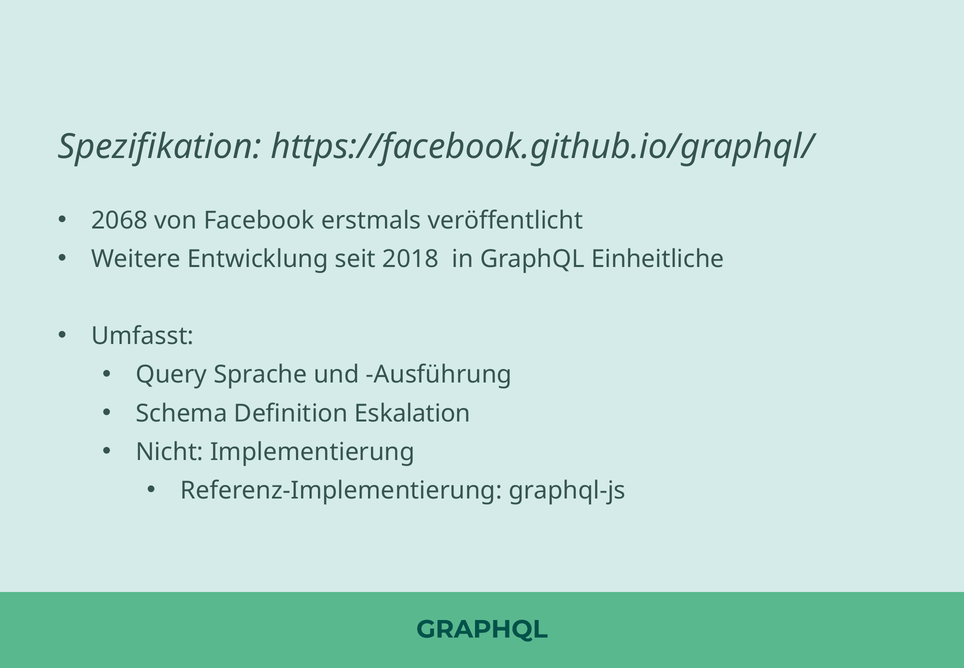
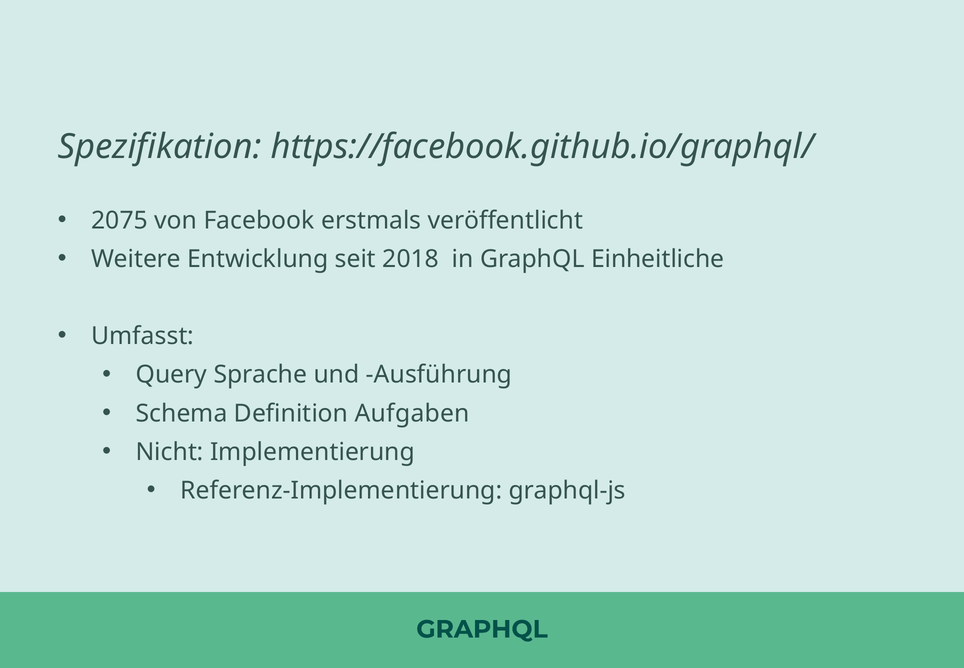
2068: 2068 -> 2075
Eskalation: Eskalation -> Aufgaben
